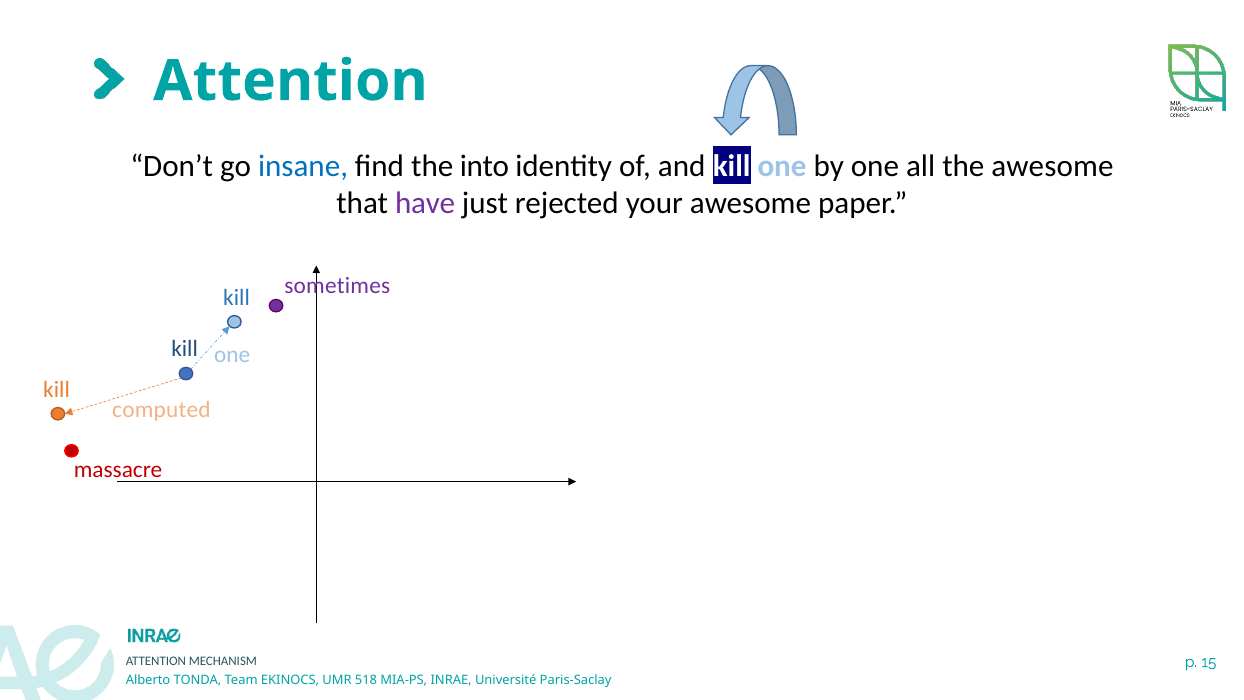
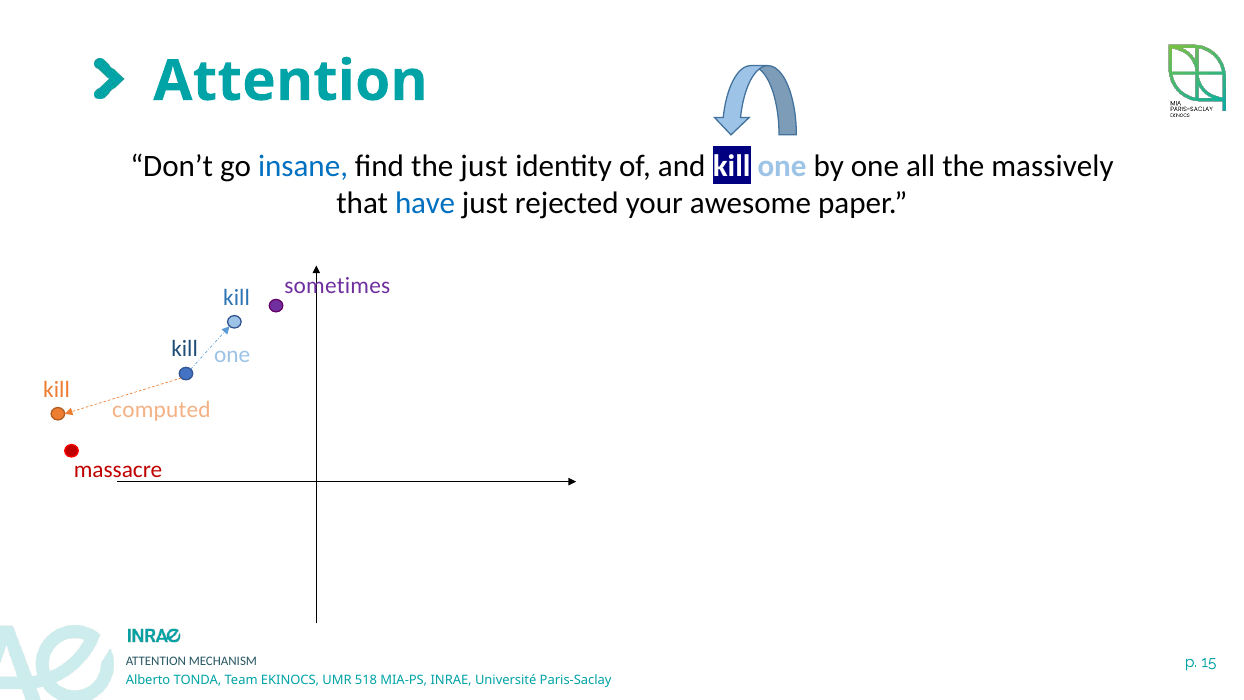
the into: into -> just
the awesome: awesome -> massively
have colour: purple -> blue
